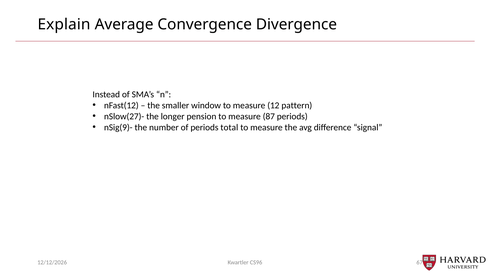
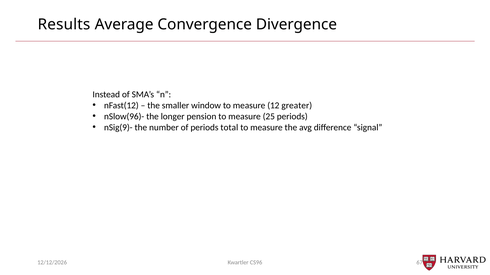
Explain: Explain -> Results
pattern: pattern -> greater
nSlow(27)-: nSlow(27)- -> nSlow(96)-
87: 87 -> 25
